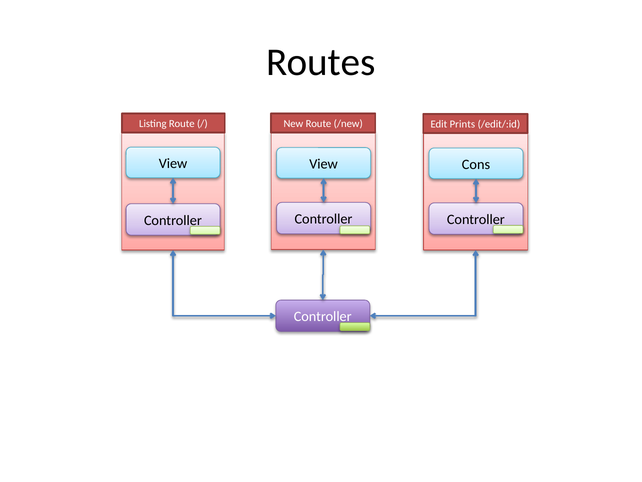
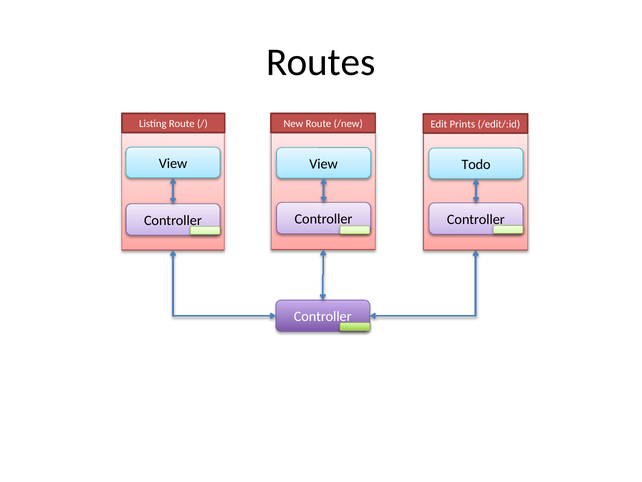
Cons: Cons -> Todo
